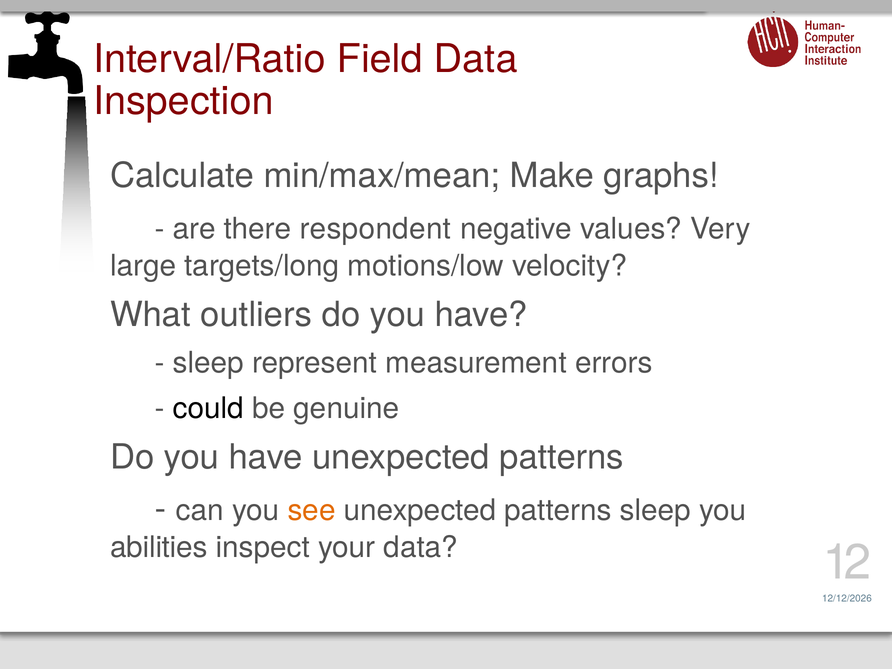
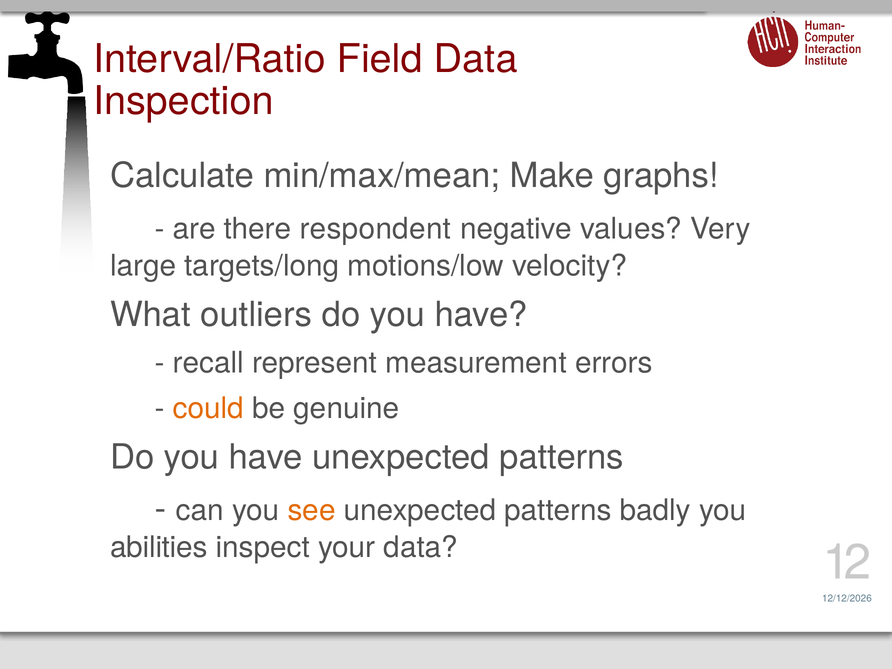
sleep at (208, 363): sleep -> recall
could colour: black -> orange
patterns sleep: sleep -> badly
